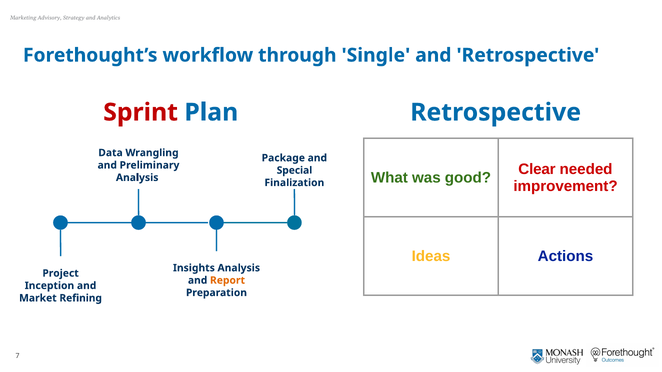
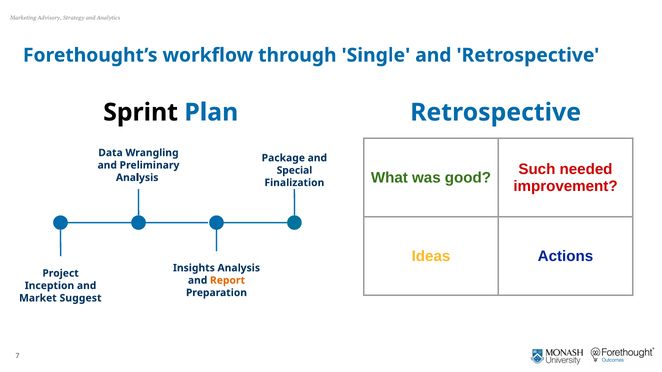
Sprint colour: red -> black
Clear: Clear -> Such
Refining: Refining -> Suggest
